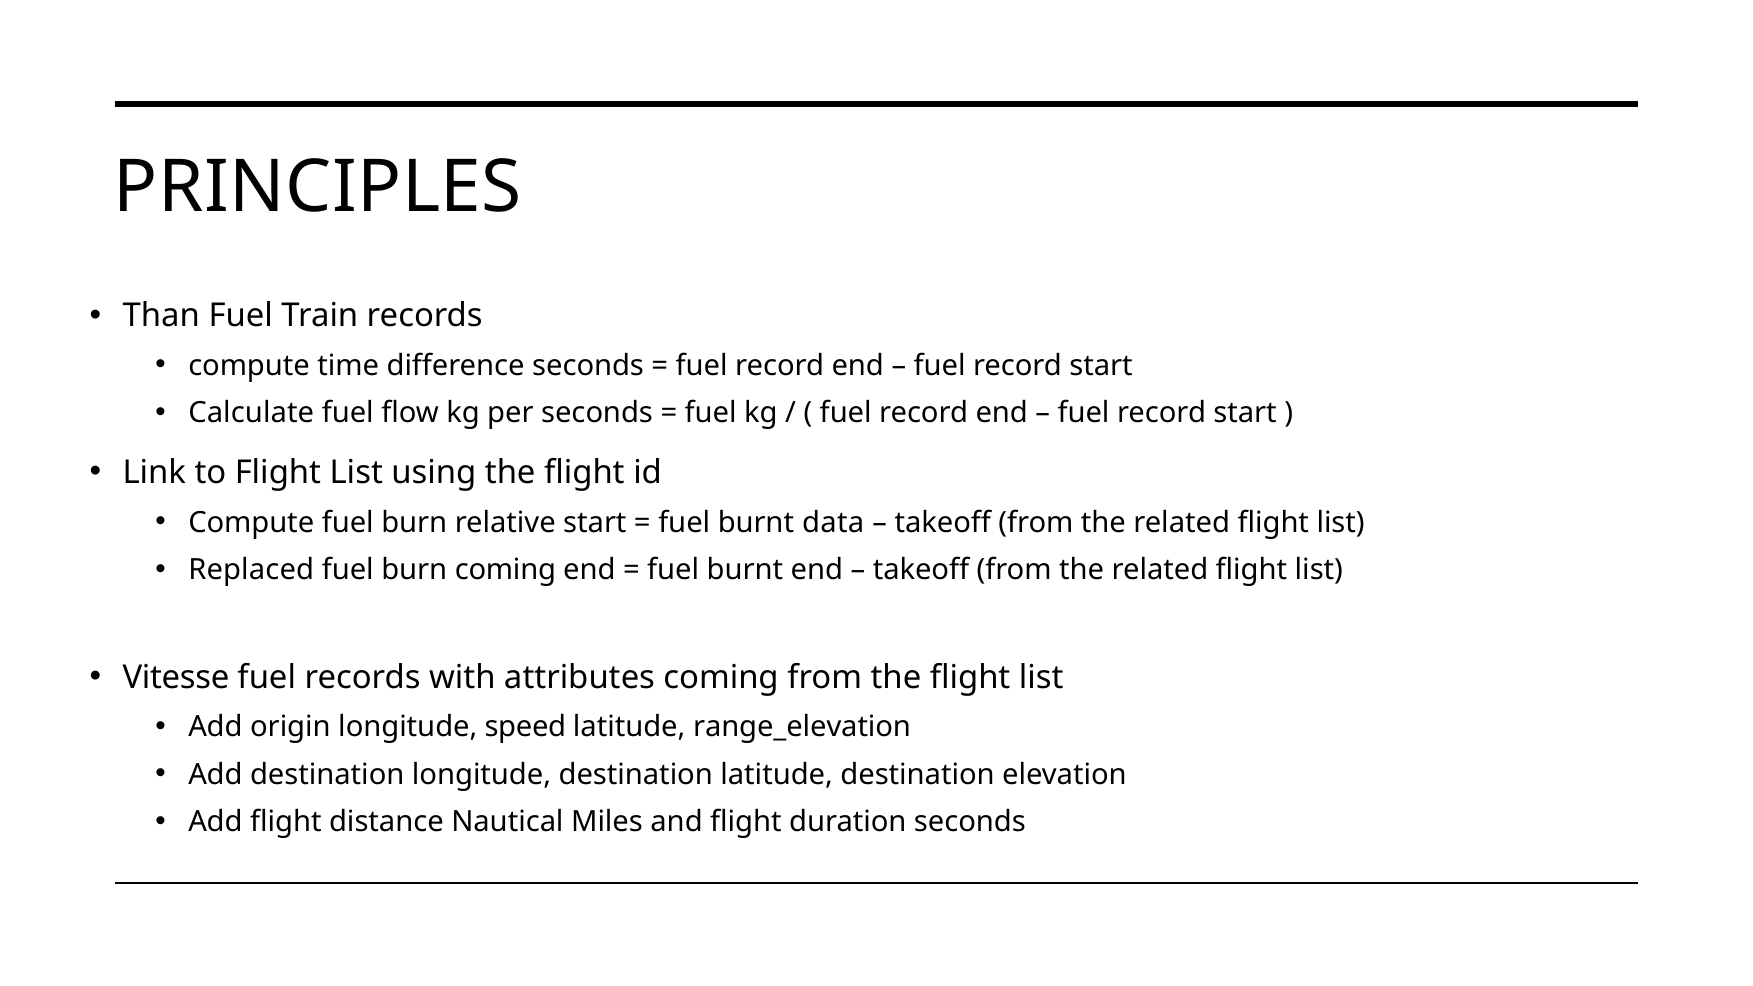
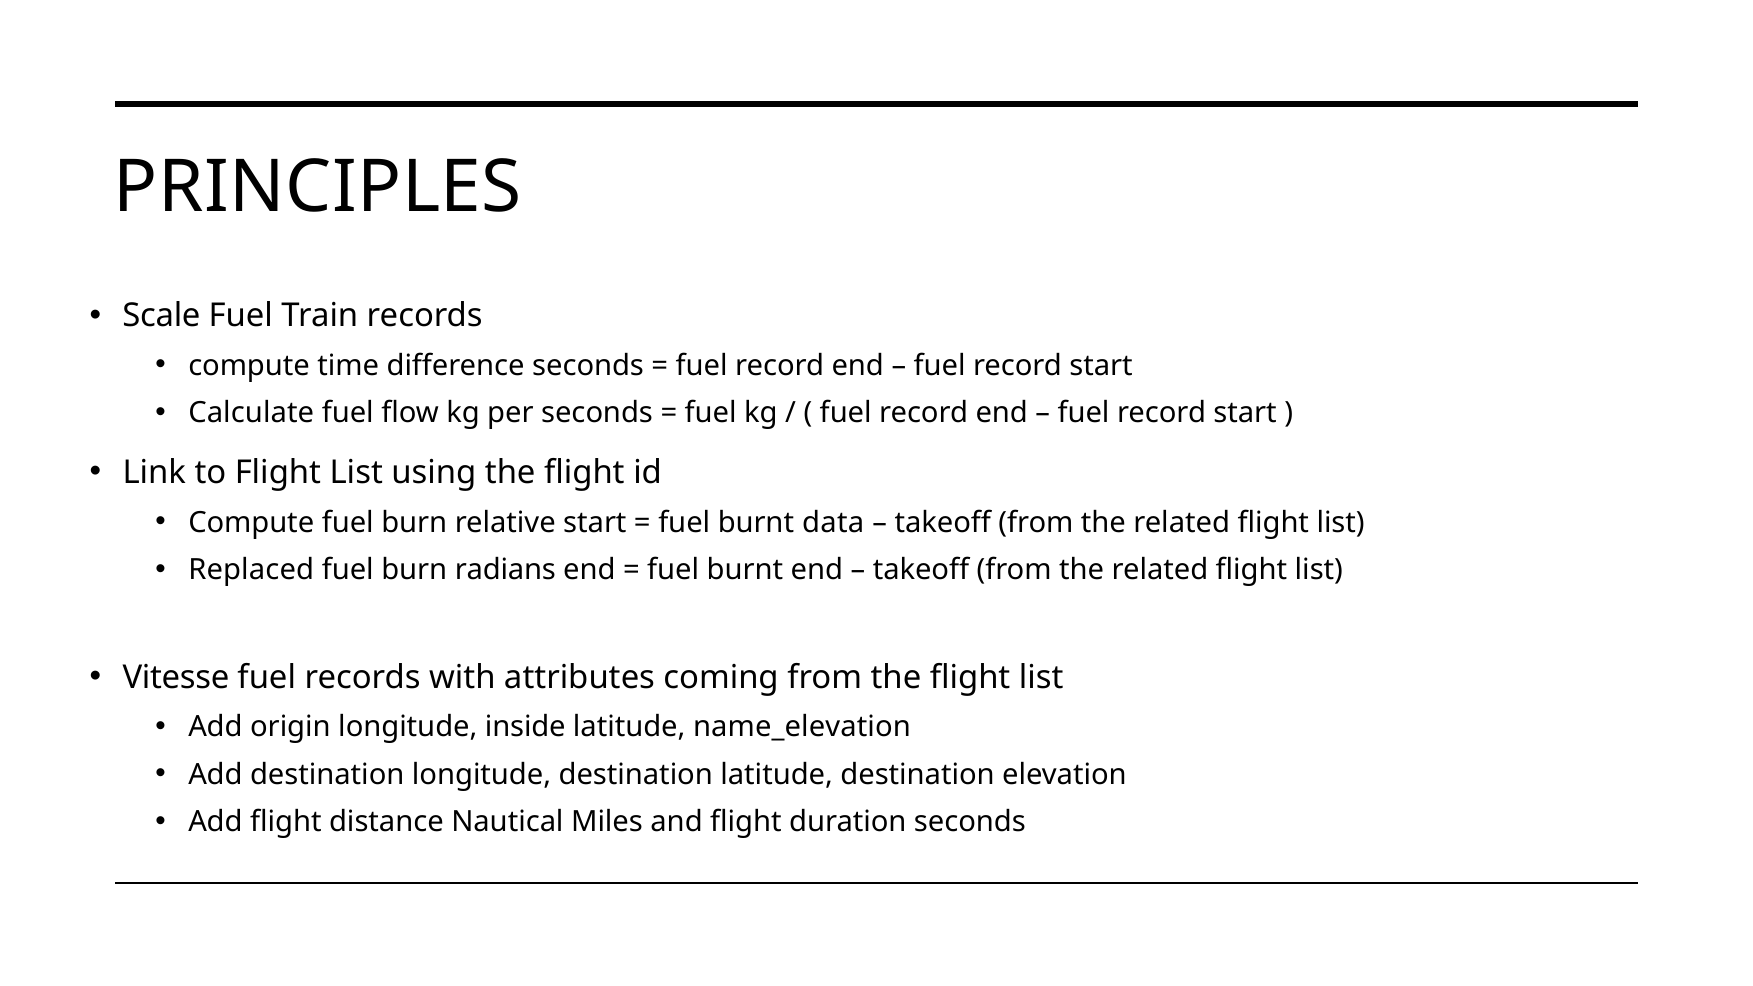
Than: Than -> Scale
burn coming: coming -> radians
speed: speed -> inside
range_elevation: range_elevation -> name_elevation
